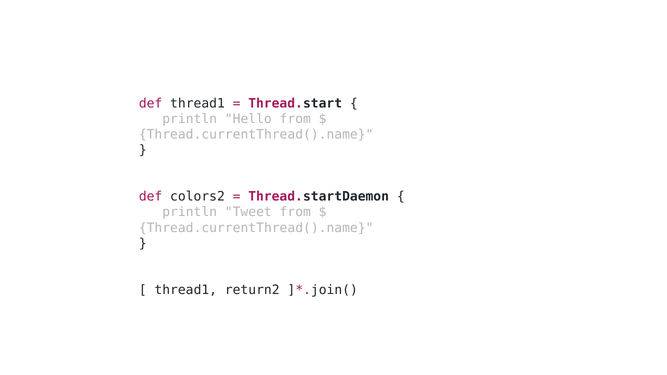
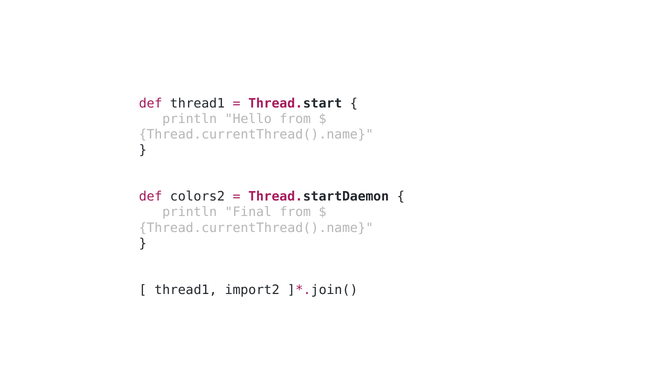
Tweet: Tweet -> Final
return2: return2 -> import2
